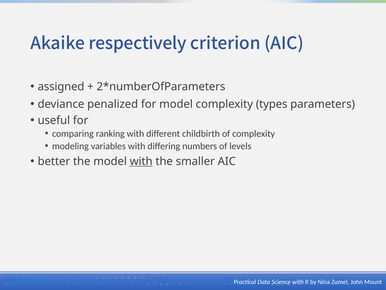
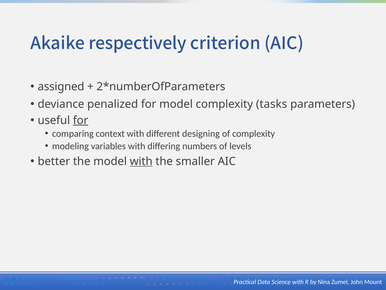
types: types -> tasks
for at (81, 120) underline: none -> present
ranking: ranking -> context
childbirth: childbirth -> designing
